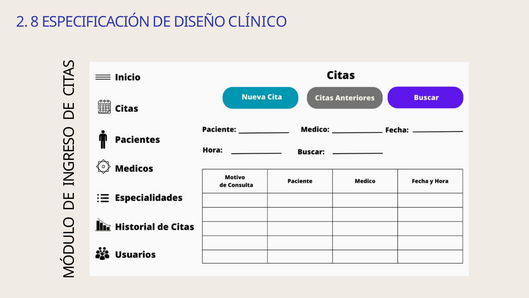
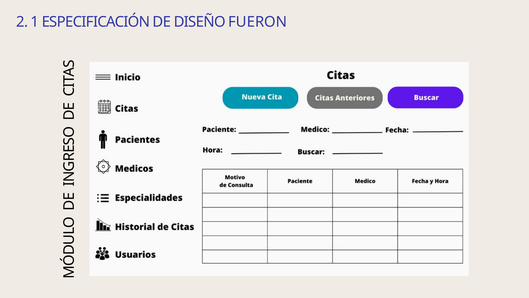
8: 8 -> 1
CLÍNICO: CLÍNICO -> FUERON
